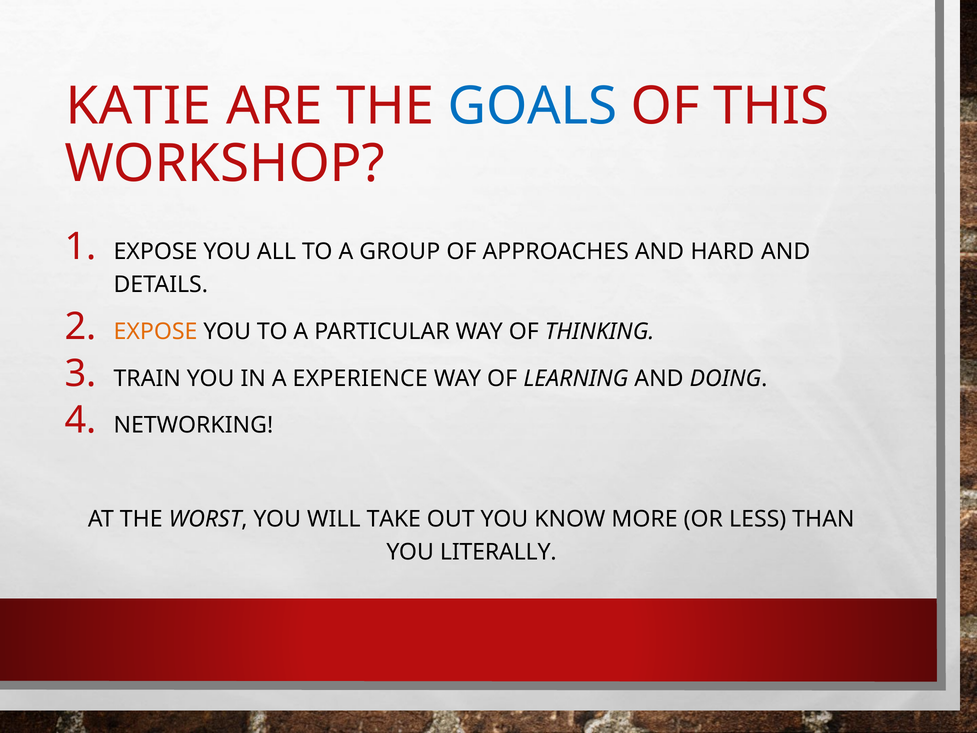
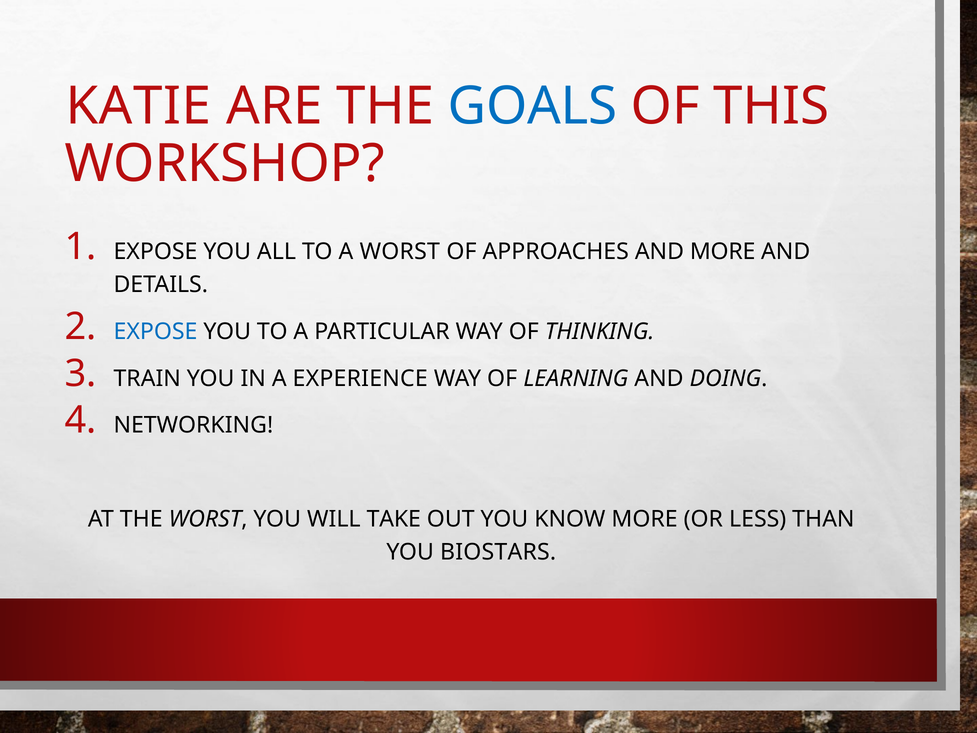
A GROUP: GROUP -> WORST
AND HARD: HARD -> MORE
EXPOSE at (155, 332) colour: orange -> blue
LITERALLY: LITERALLY -> BIOSTARS
